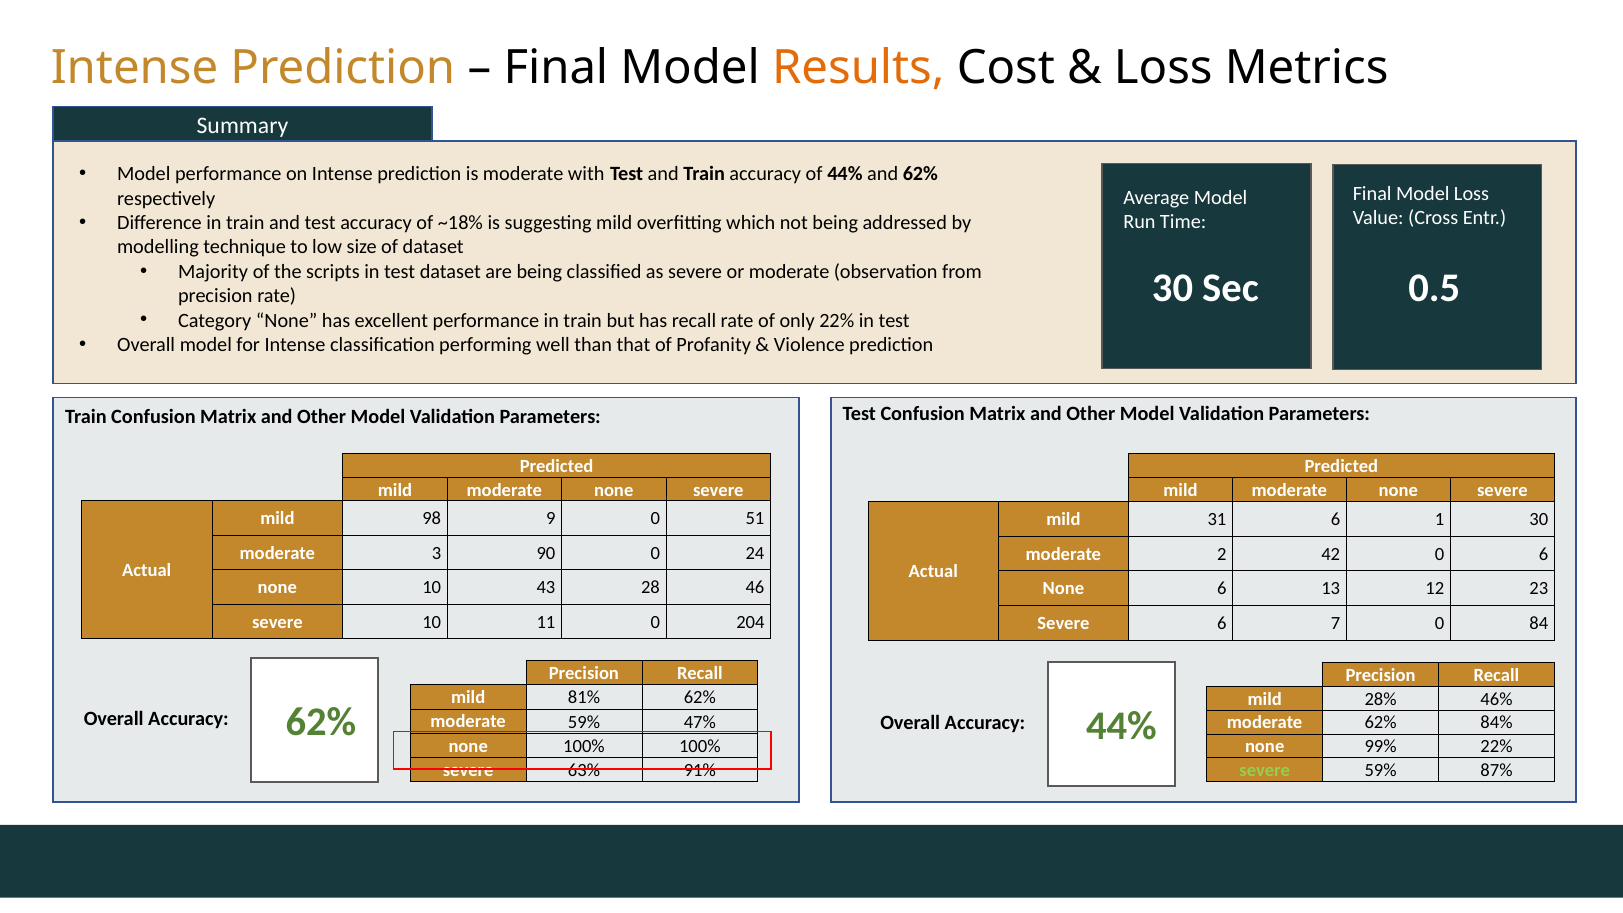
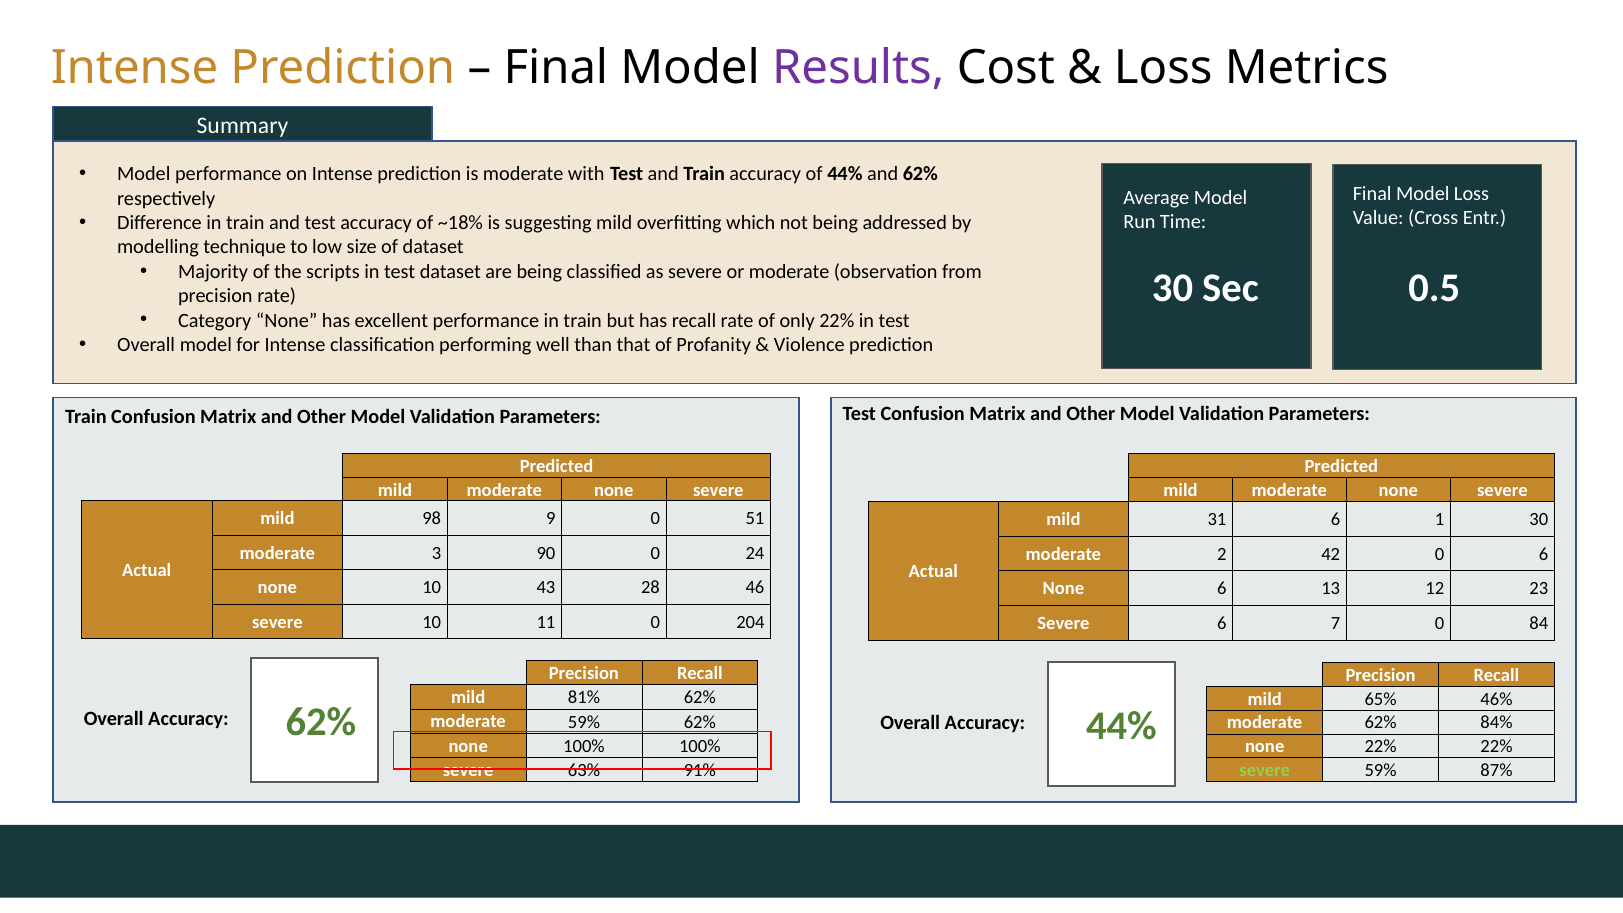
Results colour: orange -> purple
28%: 28% -> 65%
59% 47%: 47% -> 62%
none 99%: 99% -> 22%
